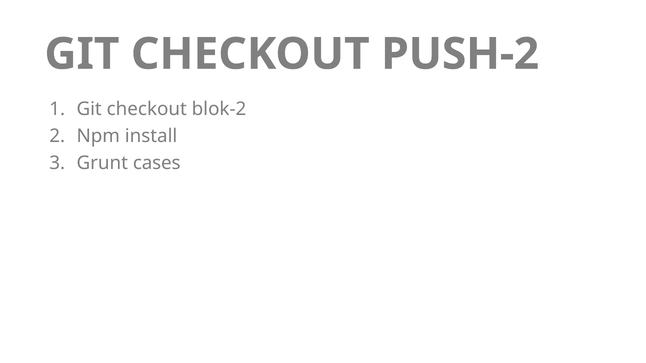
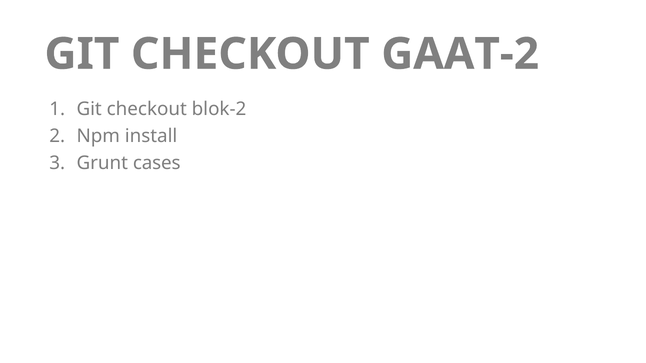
PUSH-2: PUSH-2 -> GAAT-2
